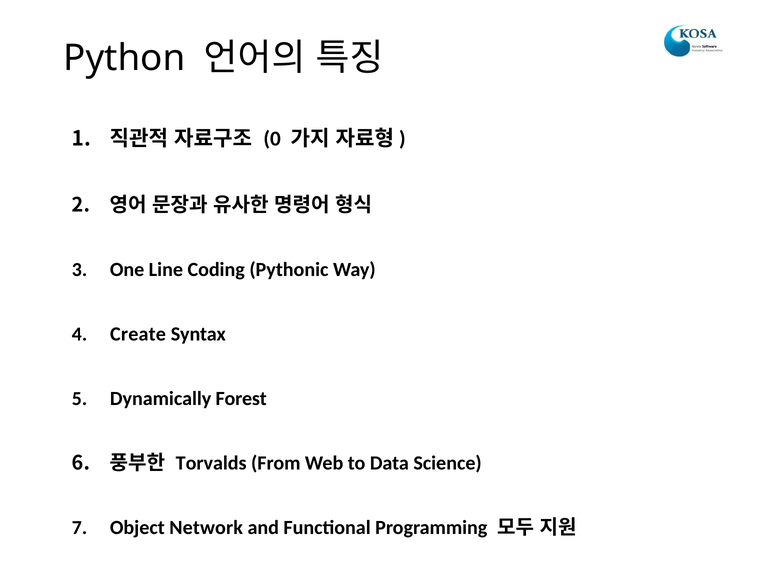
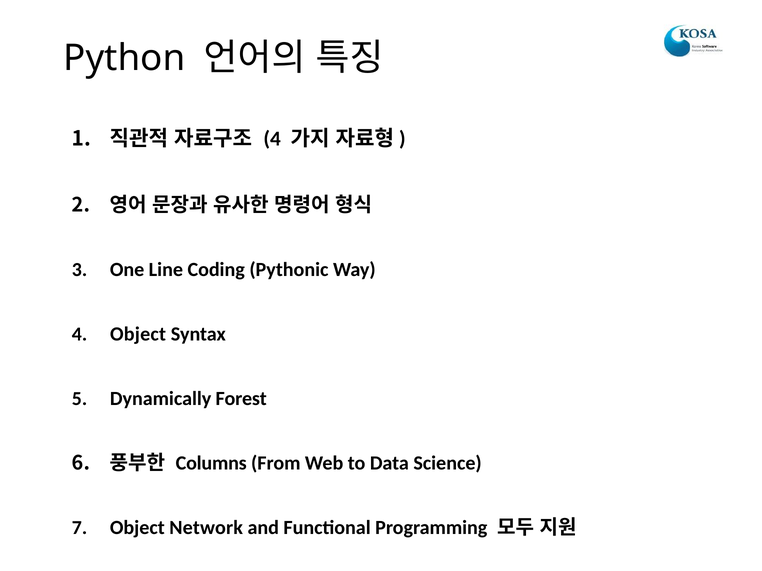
0 at (272, 139): 0 -> 4
Create at (138, 334): Create -> Object
Torvalds: Torvalds -> Columns
